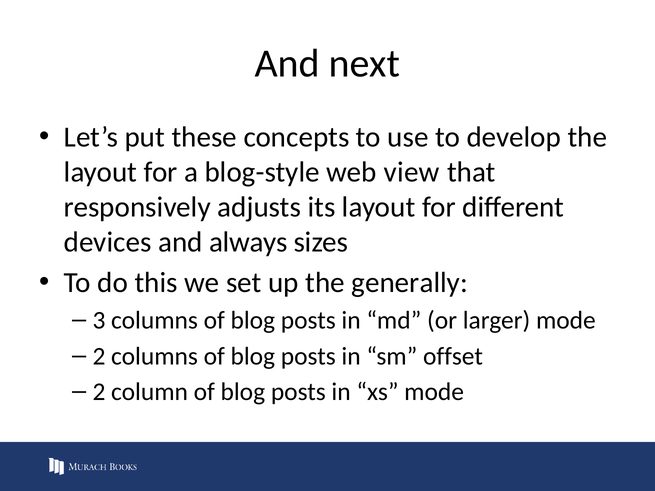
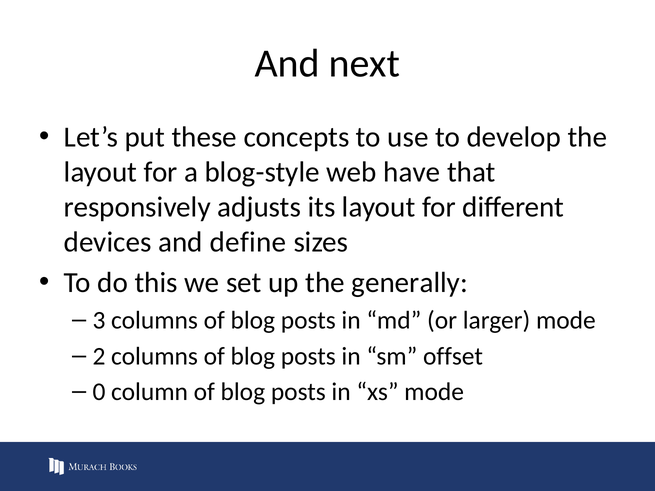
view: view -> have
always: always -> define
2 at (99, 392): 2 -> 0
